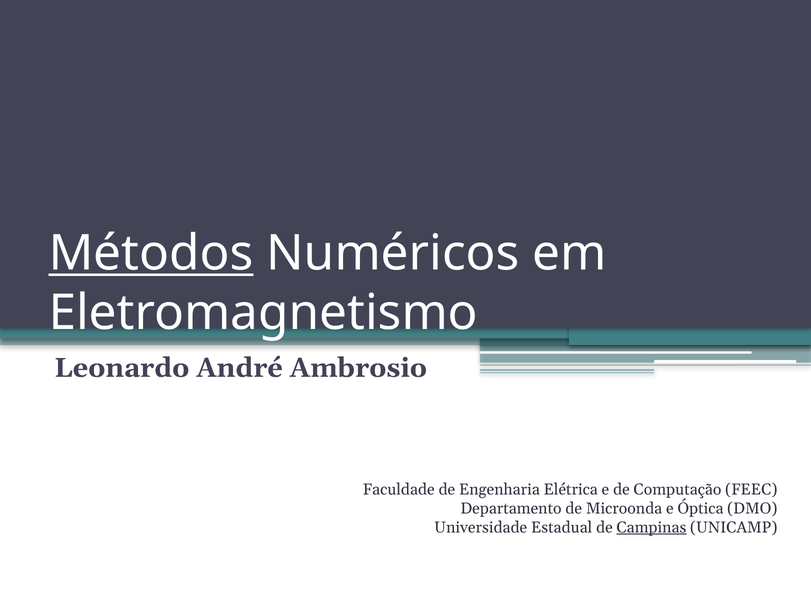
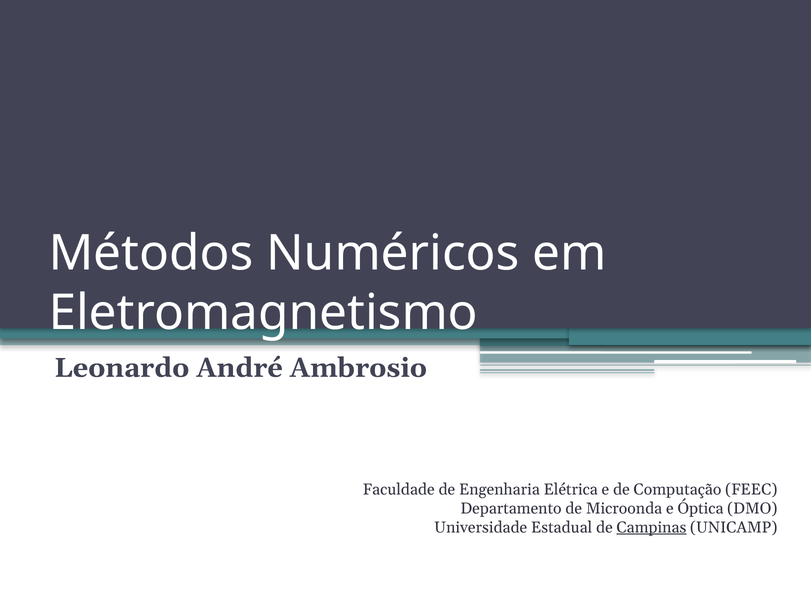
Métodos underline: present -> none
